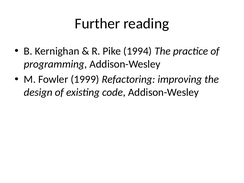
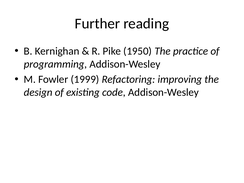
1994: 1994 -> 1950
